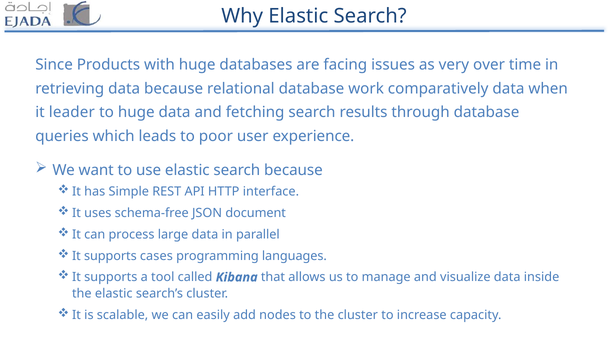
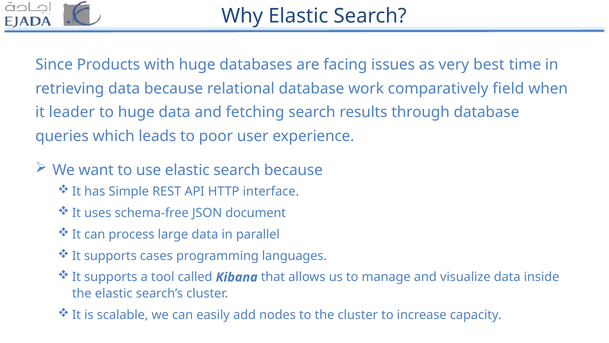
over: over -> best
comparatively data: data -> field
